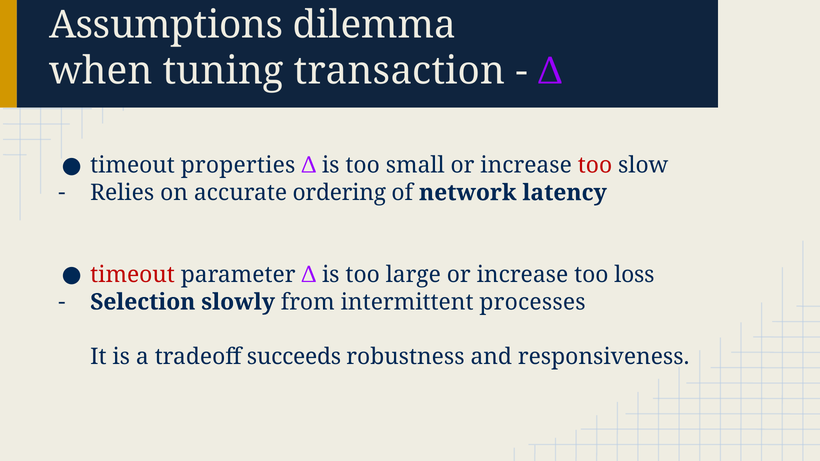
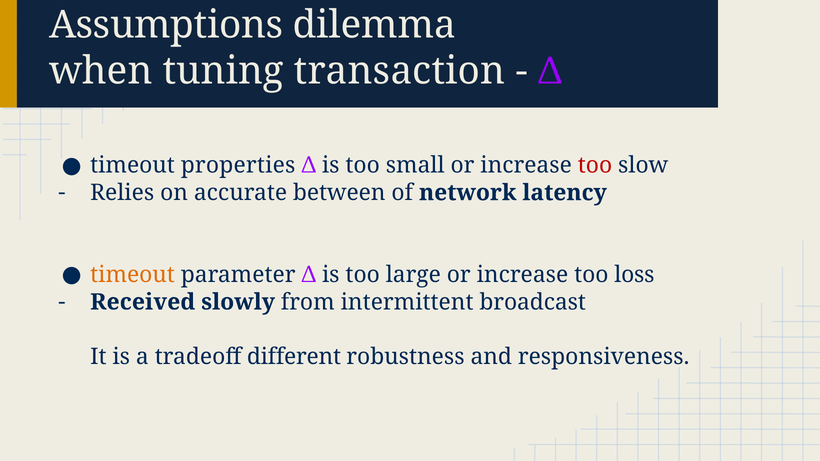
ordering: ordering -> between
timeout at (133, 275) colour: red -> orange
Selection: Selection -> Received
processes: processes -> broadcast
succeeds: succeeds -> different
